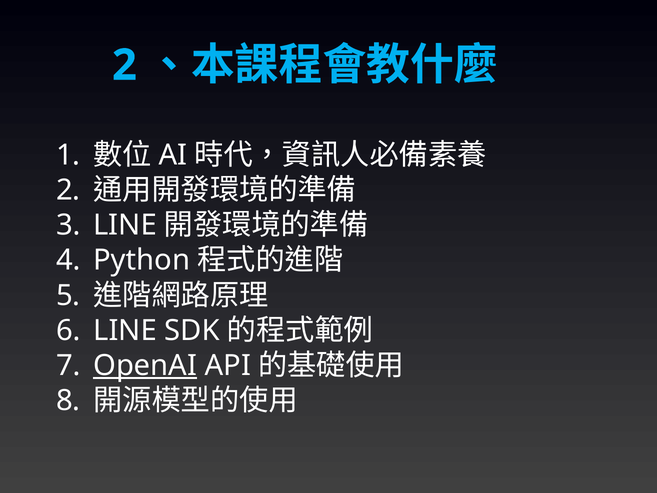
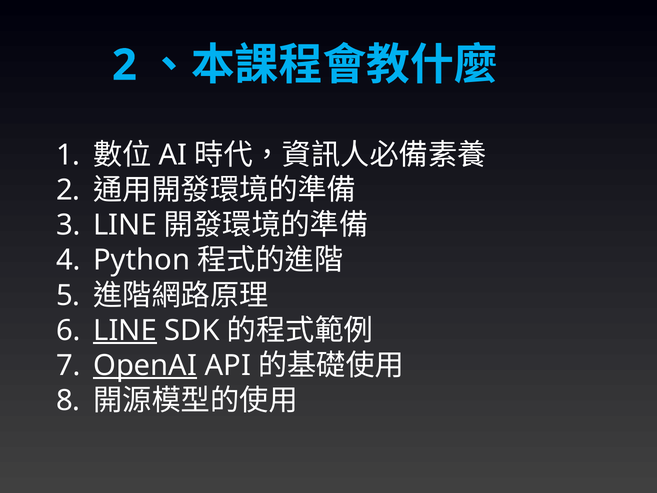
LINE at (125, 330) underline: none -> present
